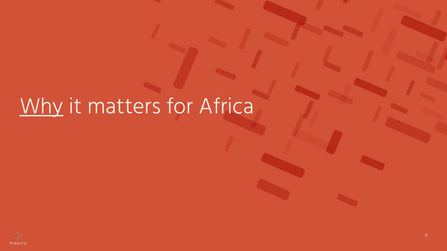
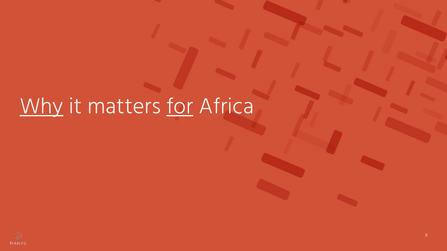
for underline: none -> present
